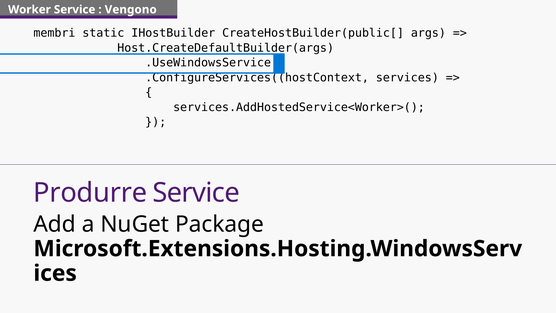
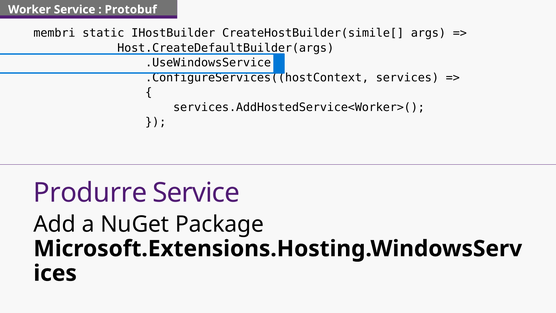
Vengono: Vengono -> Protobuf
CreateHostBuilder(public[: CreateHostBuilder(public[ -> CreateHostBuilder(simile[
